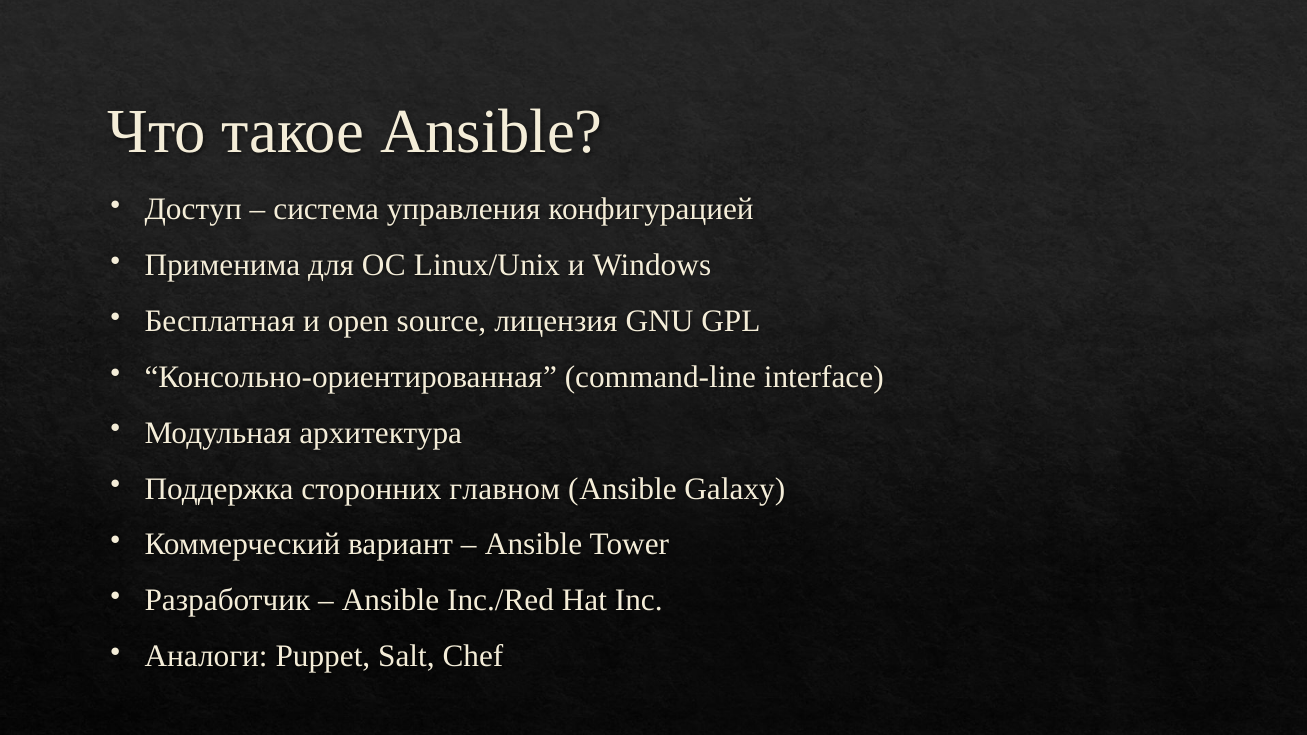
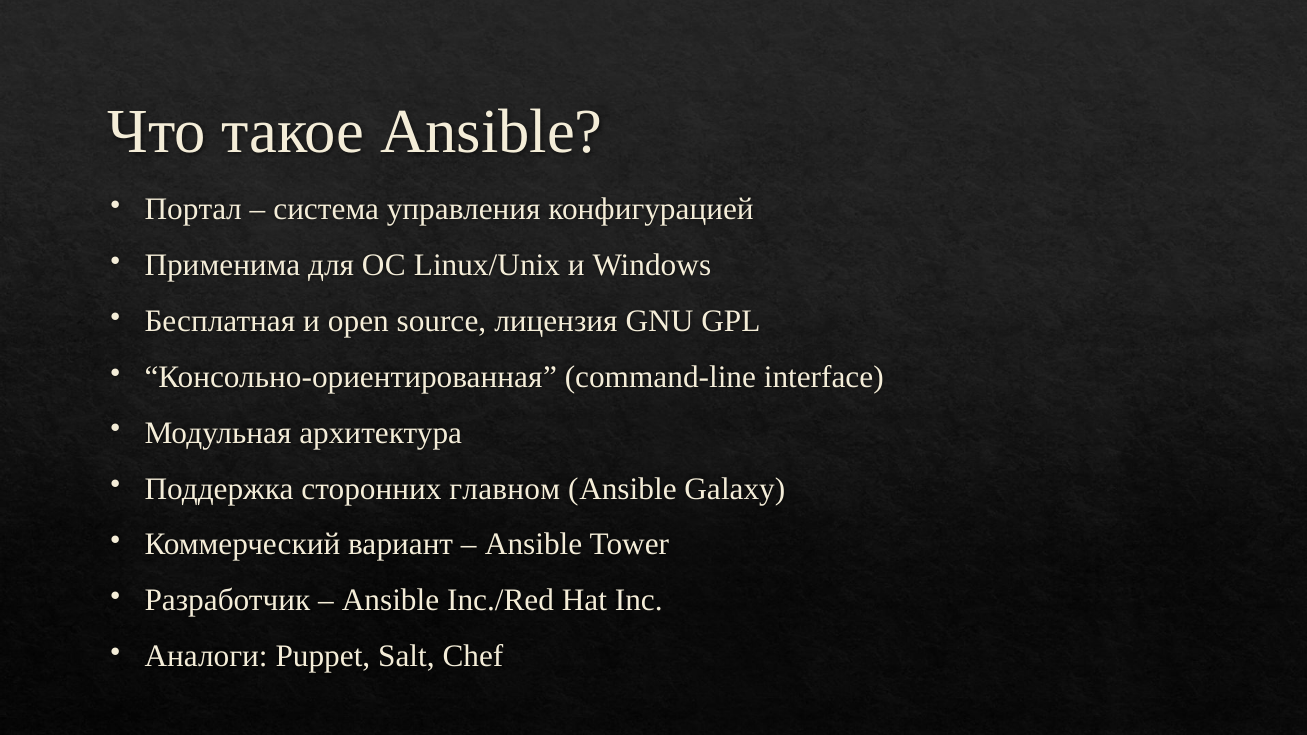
Доступ: Доступ -> Портал
